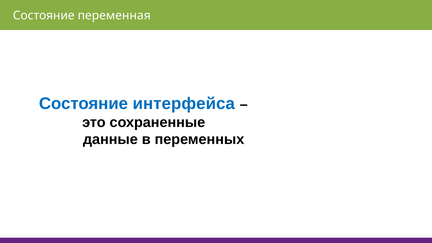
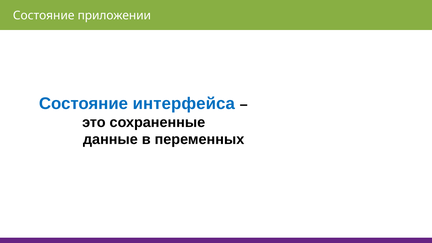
переменная: переменная -> приложении
